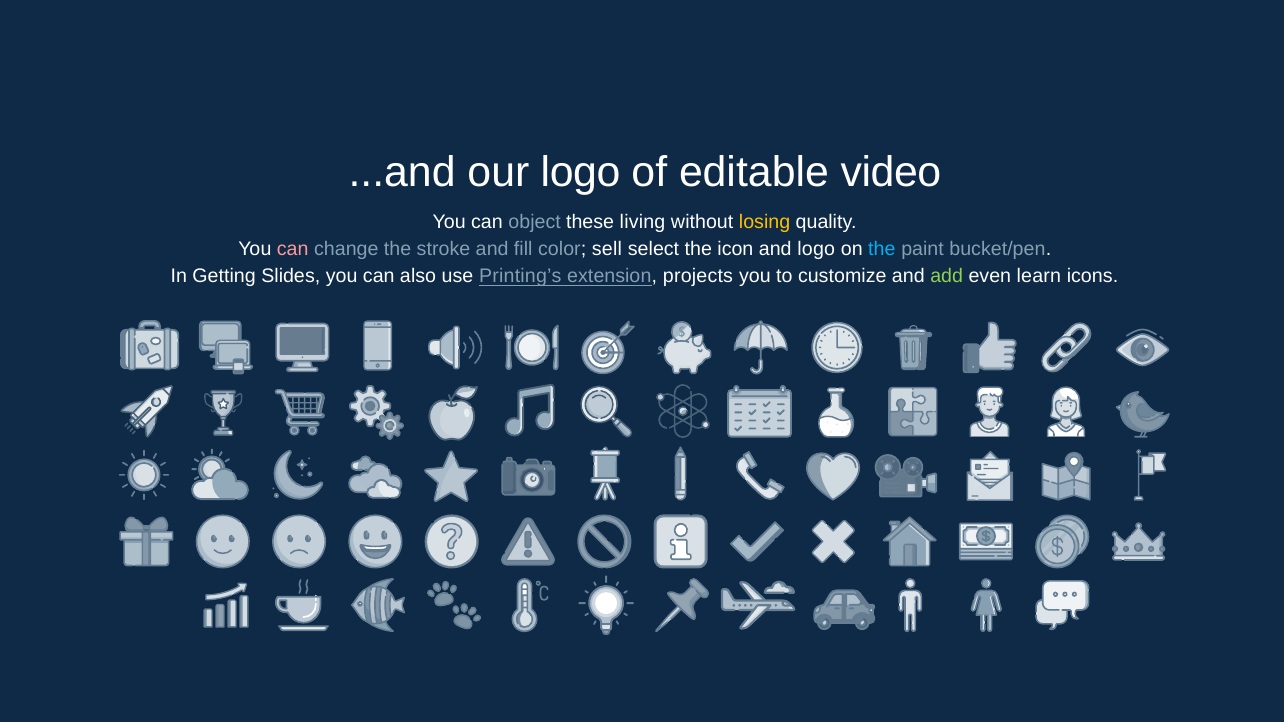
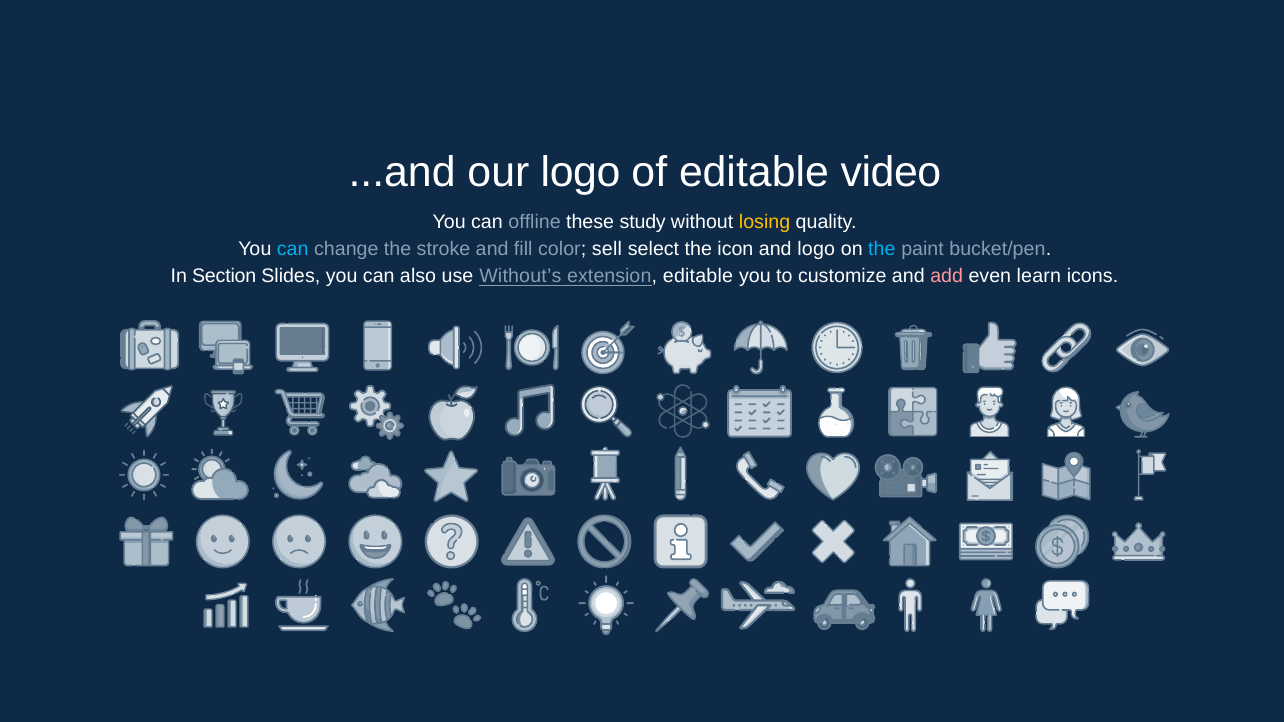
object: object -> offline
living: living -> study
can at (293, 250) colour: pink -> light blue
Getting: Getting -> Section
Printing’s: Printing’s -> Without’s
extension projects: projects -> editable
add colour: light green -> pink
